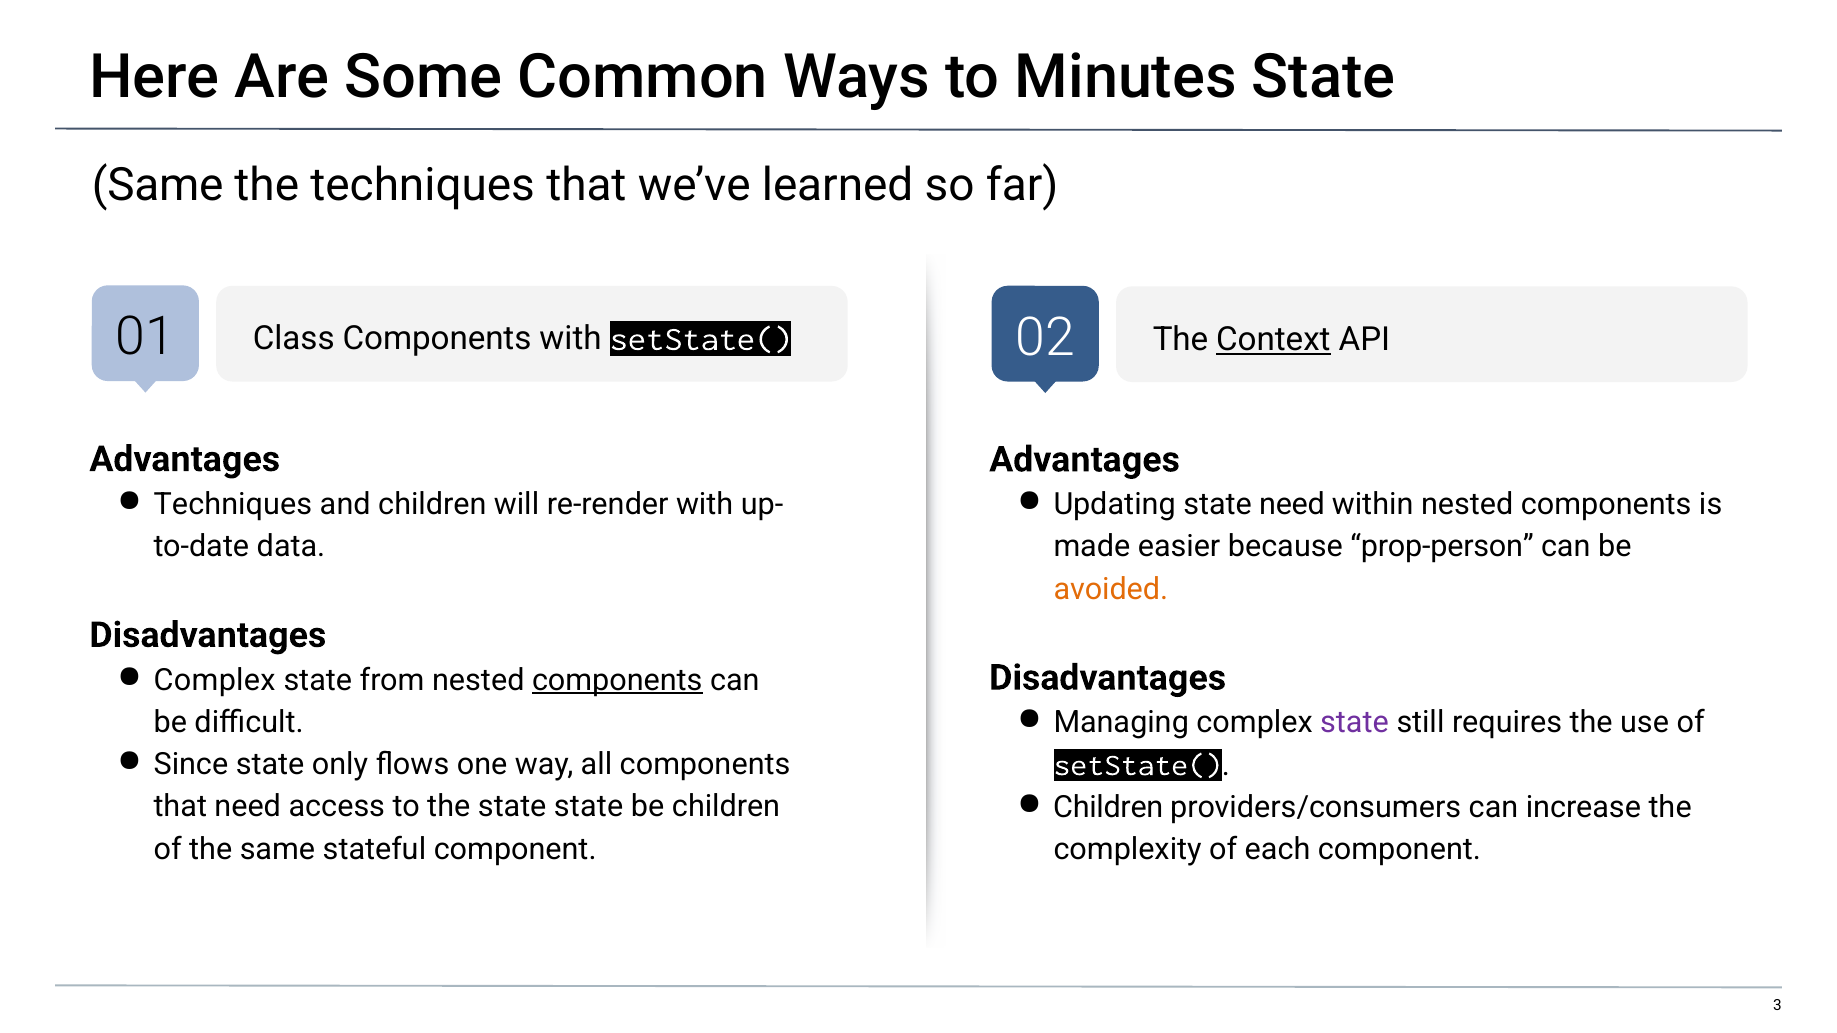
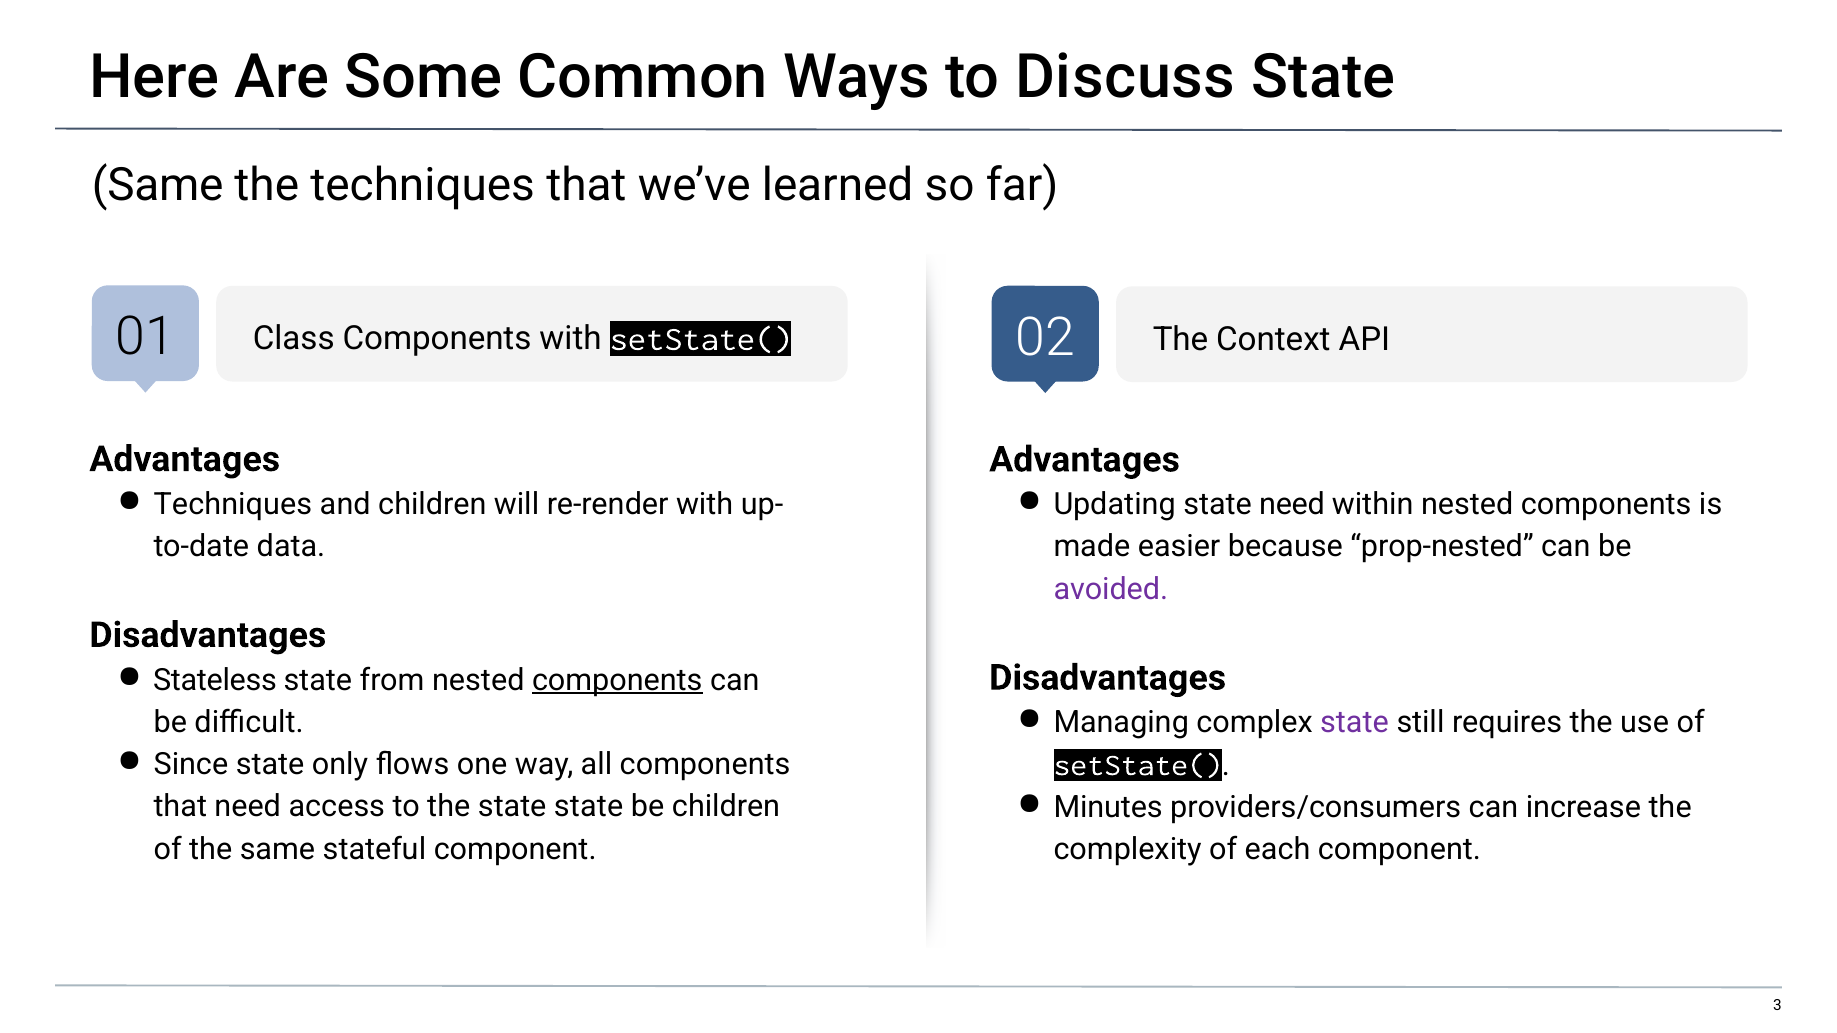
Minutes: Minutes -> Discuss
Context underline: present -> none
prop-person: prop-person -> prop-nested
avoided colour: orange -> purple
Complex at (215, 680): Complex -> Stateless
Children at (1108, 807): Children -> Minutes
